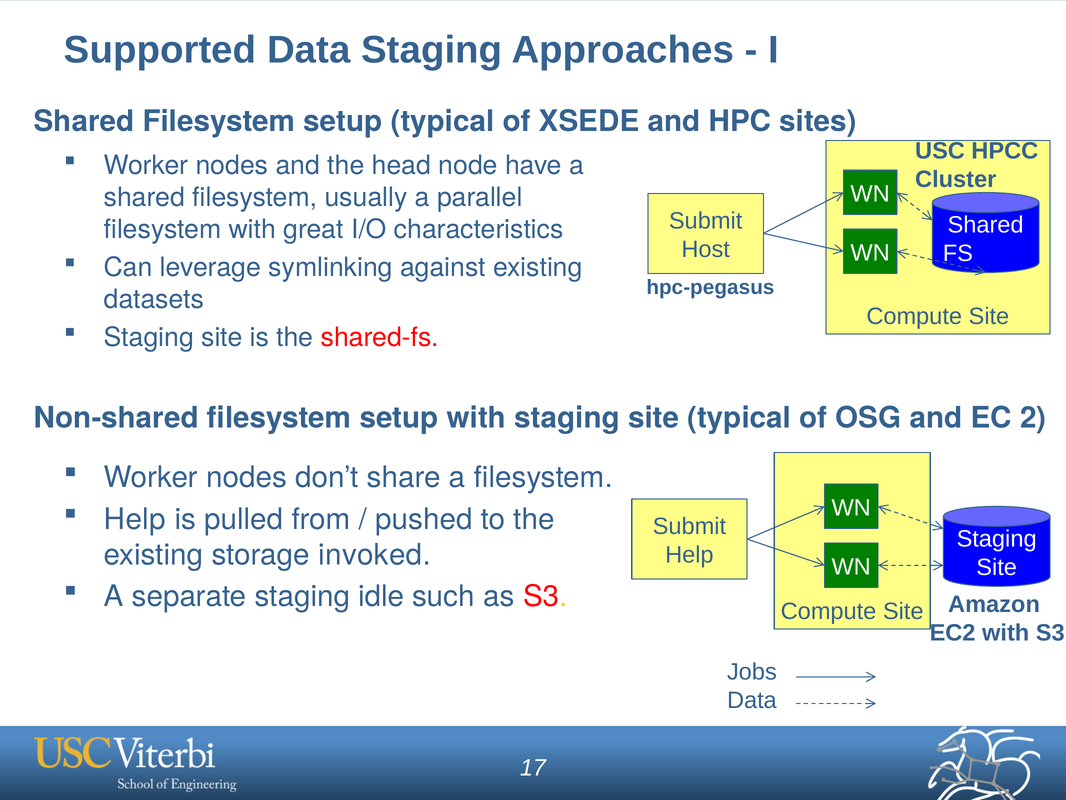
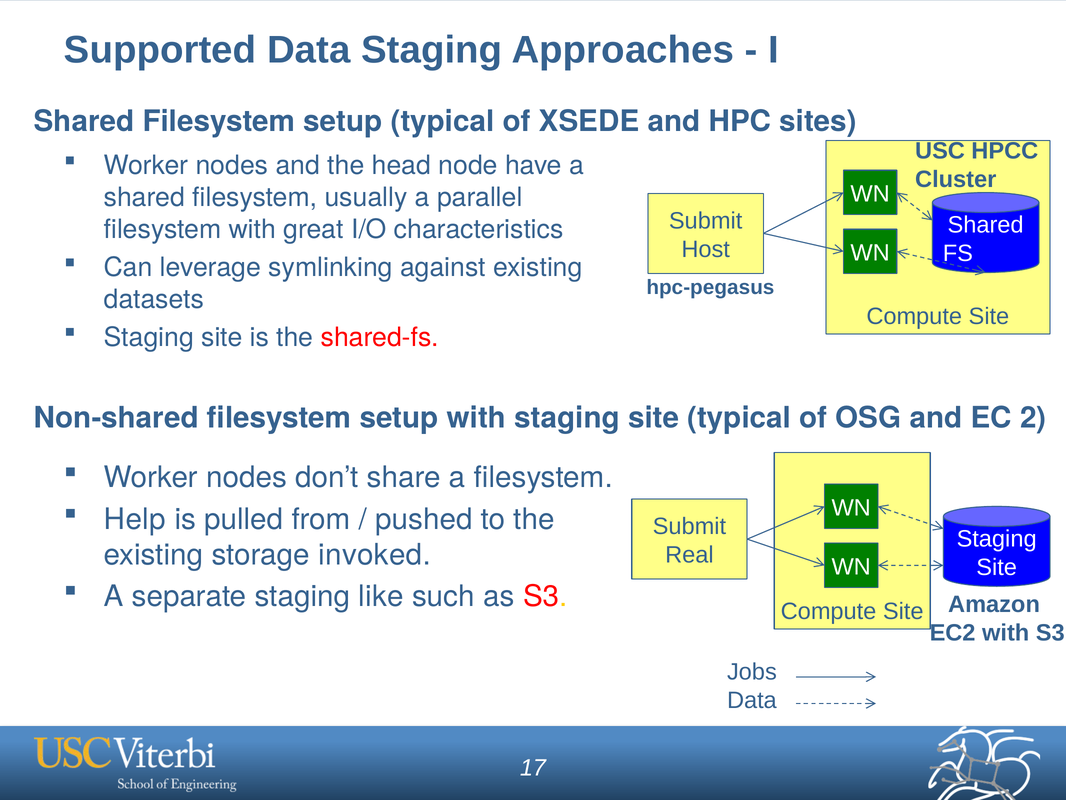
Help at (689, 555): Help -> Real
idle: idle -> like
